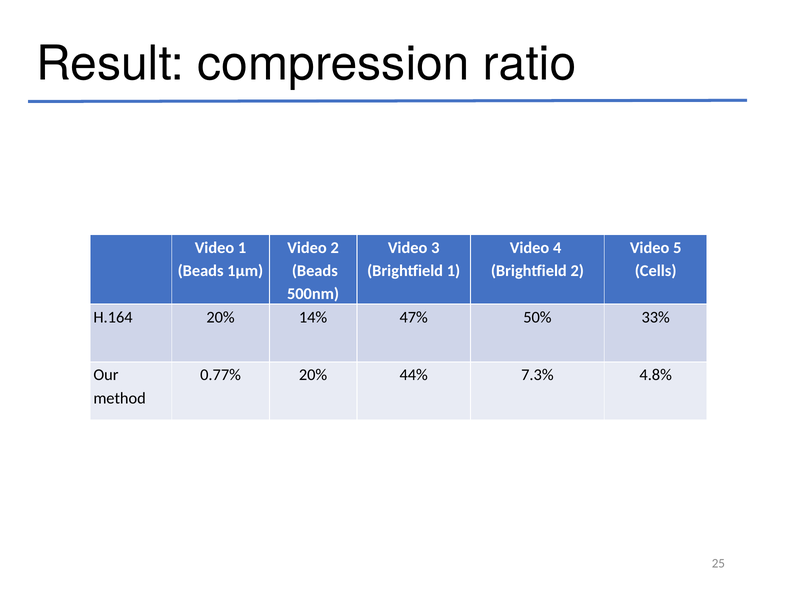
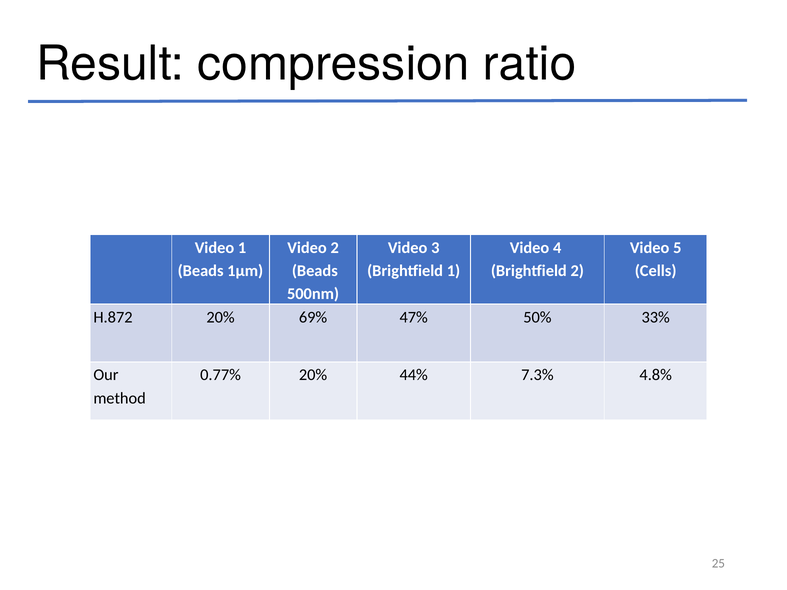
H.164: H.164 -> H.872
14%: 14% -> 69%
